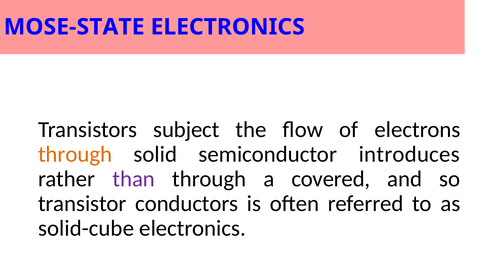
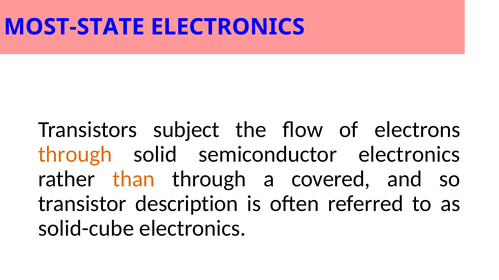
MOSE-STATE: MOSE-STATE -> MOST-STATE
semiconductor introduces: introduces -> electronics
than colour: purple -> orange
conductors: conductors -> description
